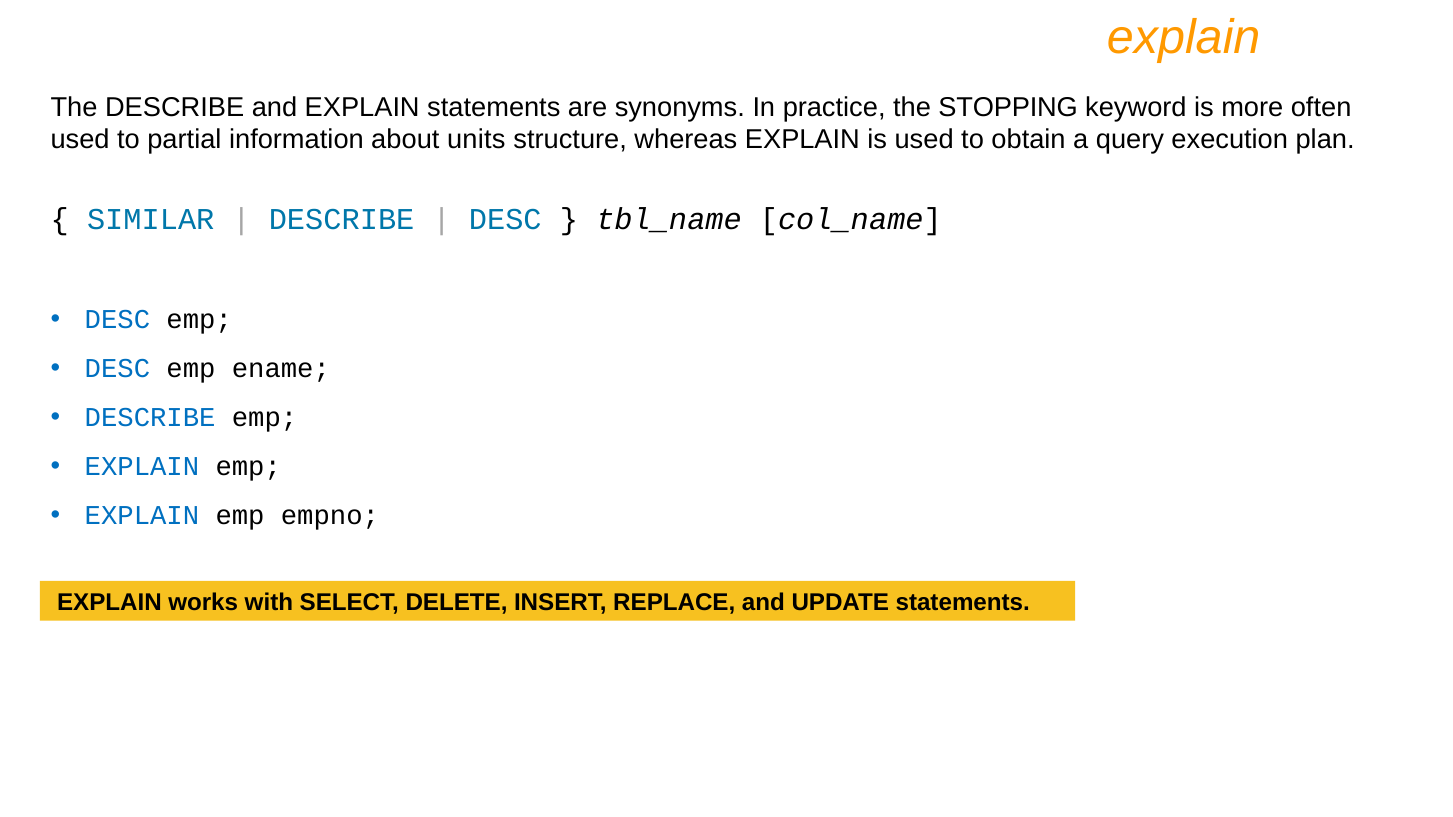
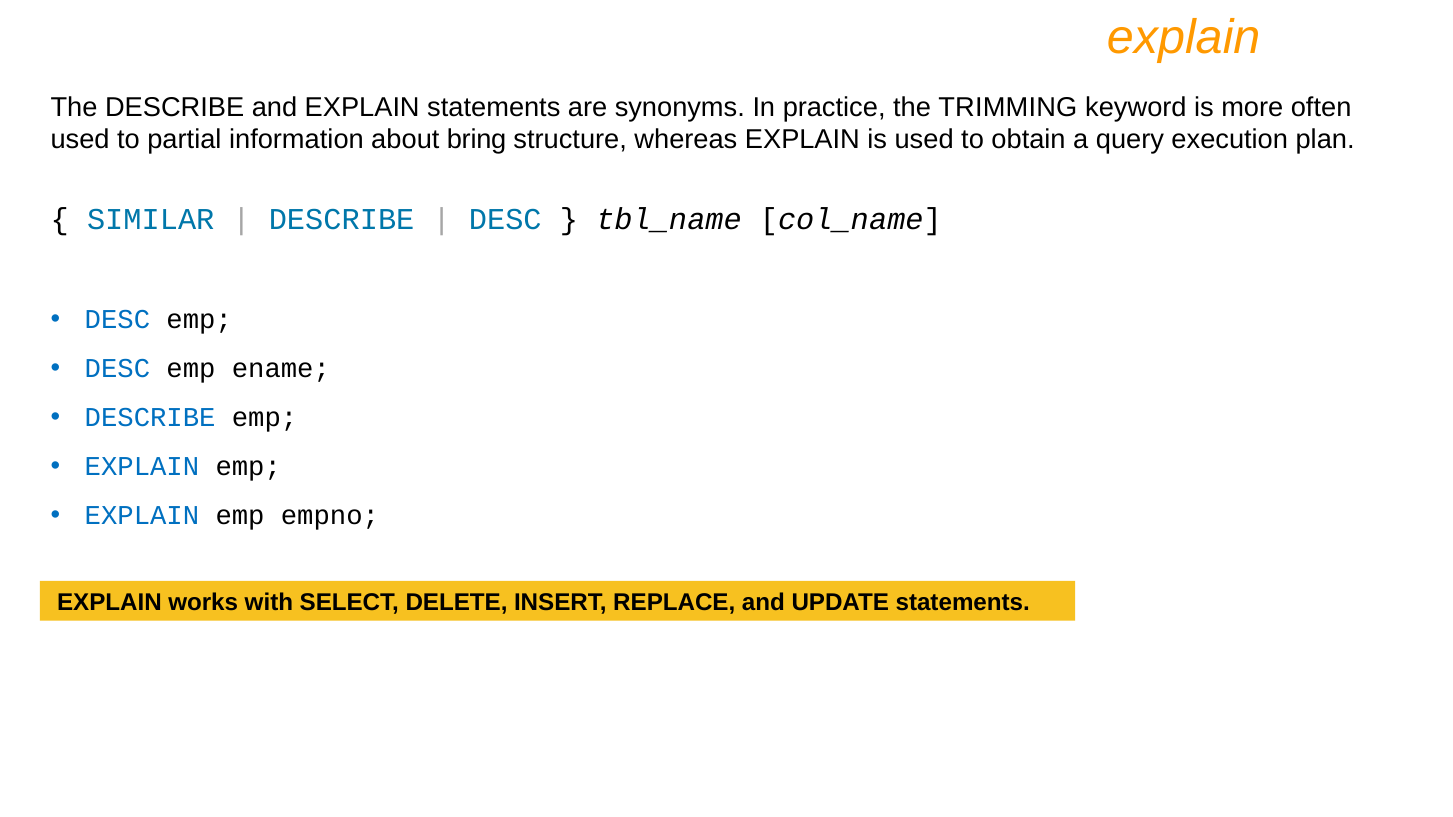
STOPPING: STOPPING -> TRIMMING
units: units -> bring
